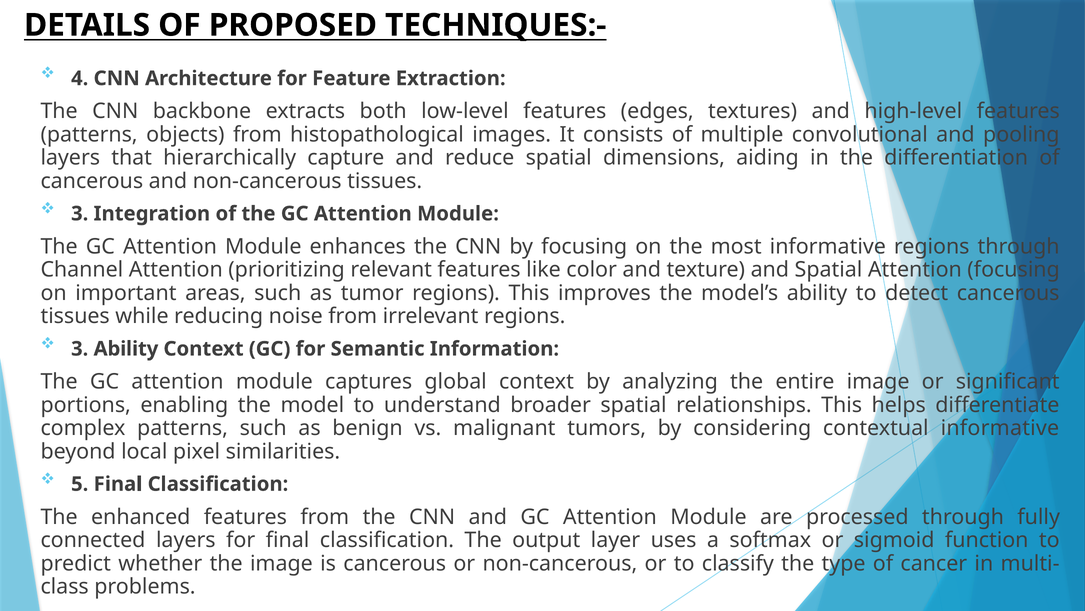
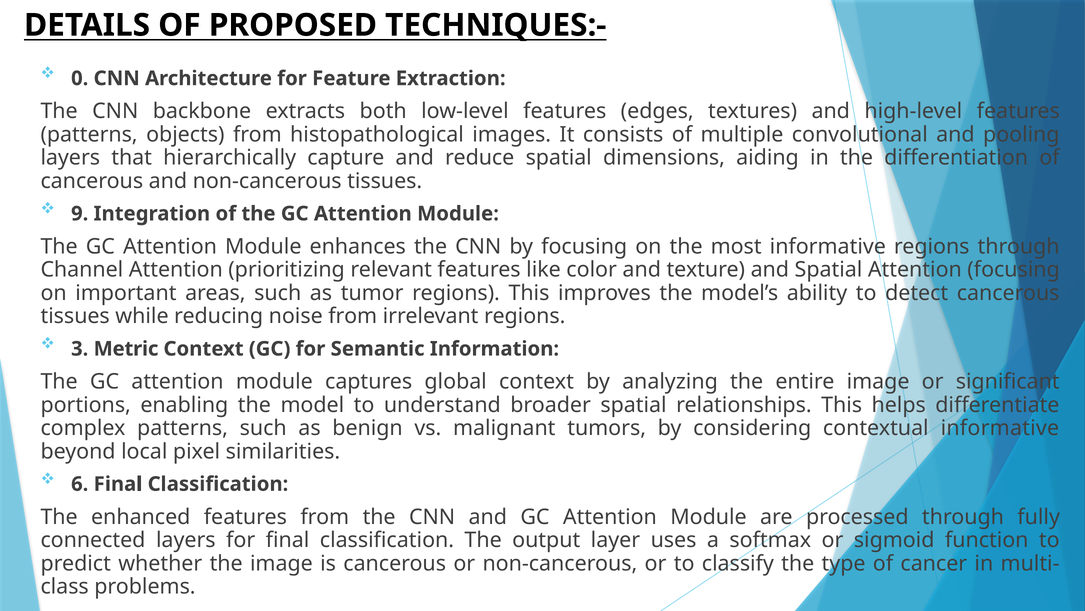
4: 4 -> 0
3 at (80, 213): 3 -> 9
3 Ability: Ability -> Metric
5: 5 -> 6
